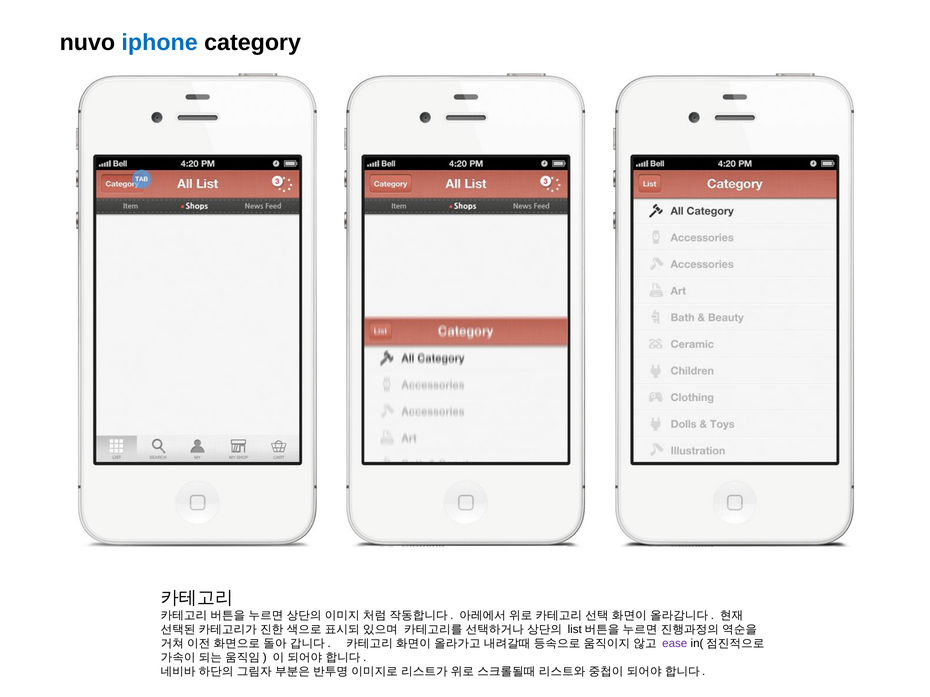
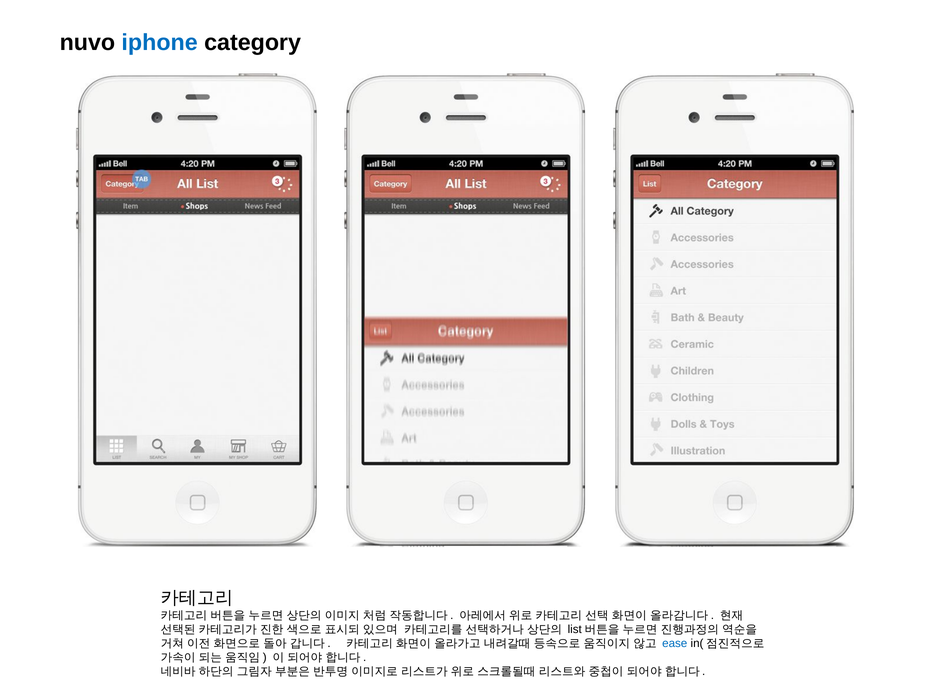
ease colour: purple -> blue
